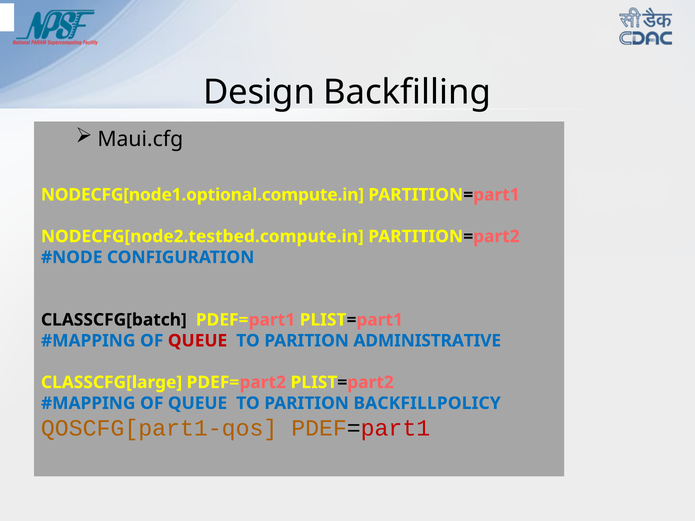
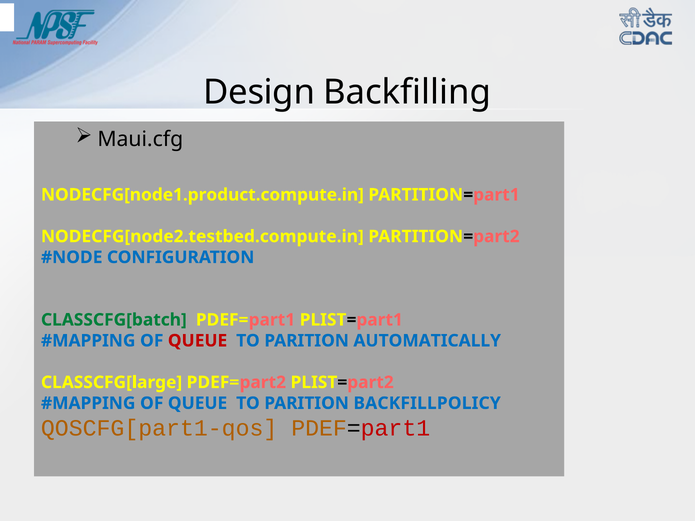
NODECFG[node1.optional.compute.in: NODECFG[node1.optional.compute.in -> NODECFG[node1.product.compute.in
CLASSCFG[batch colour: black -> green
ADMINISTRATIVE: ADMINISTRATIVE -> AUTOMATICALLY
